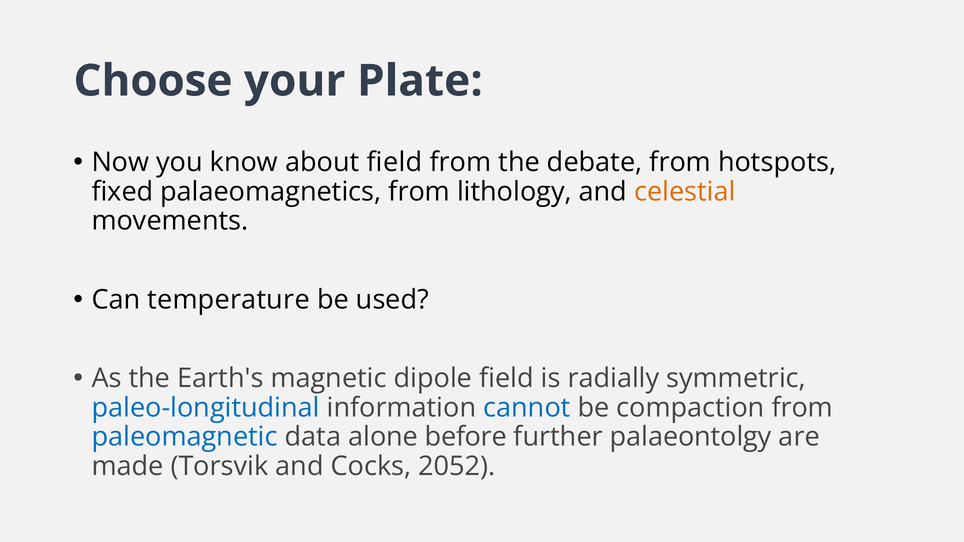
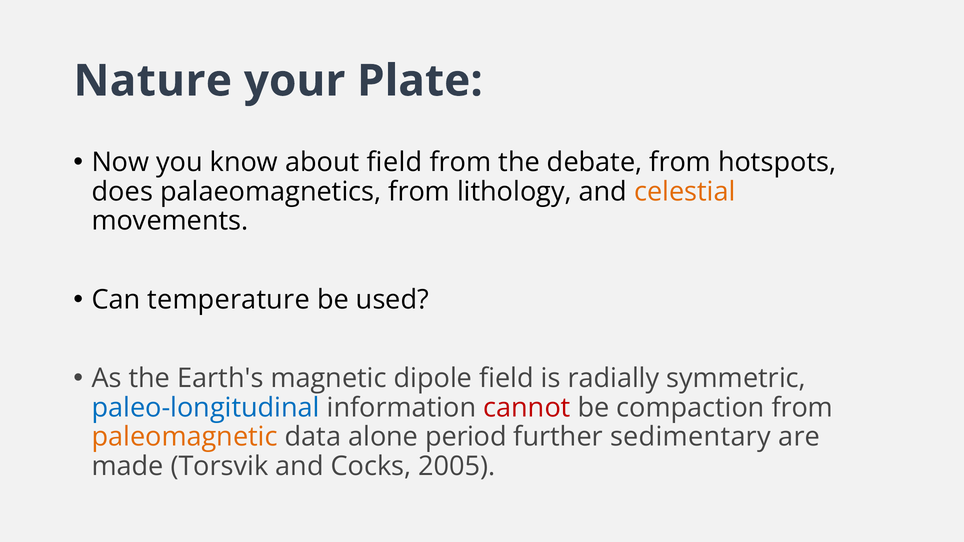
Choose: Choose -> Nature
fixed: fixed -> does
cannot colour: blue -> red
paleomagnetic colour: blue -> orange
before: before -> period
palaeontolgy: palaeontolgy -> sedimentary
2052: 2052 -> 2005
